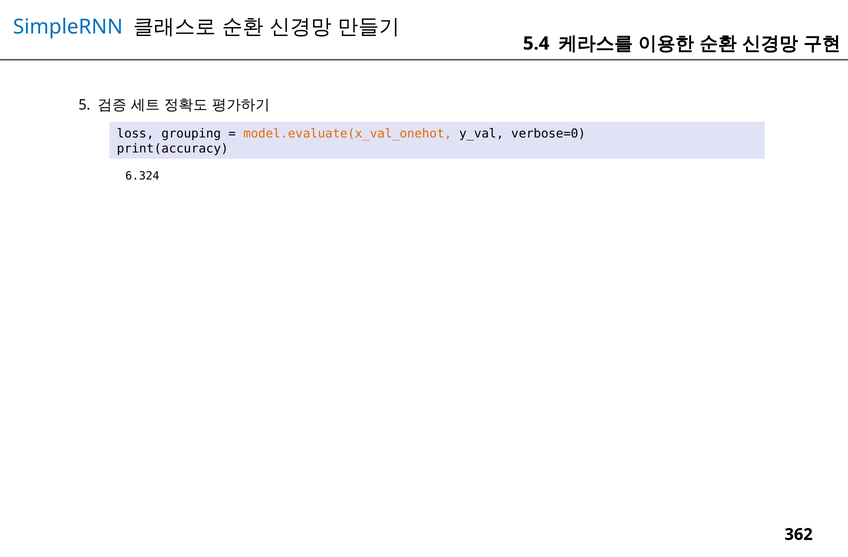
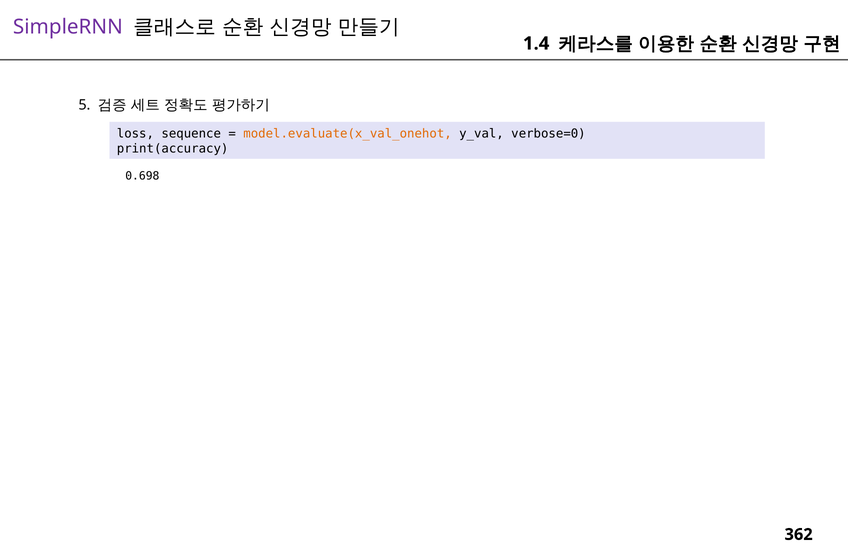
SimpleRNN colour: blue -> purple
5.4: 5.4 -> 1.4
grouping: grouping -> sequence
6.324: 6.324 -> 0.698
